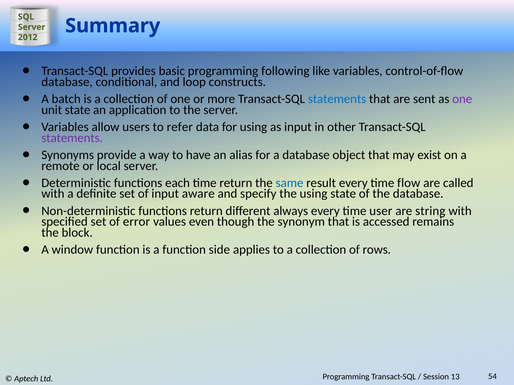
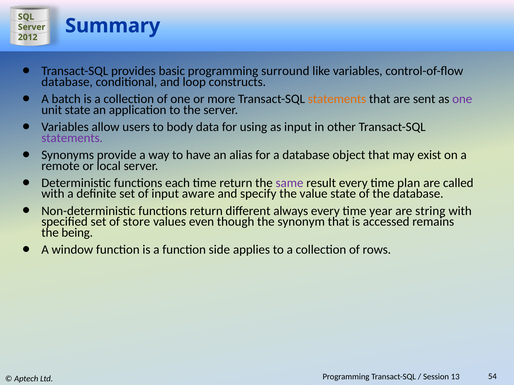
following: following -> surround
statements at (337, 99) colour: blue -> orange
refer: refer -> body
same colour: blue -> purple
flow: flow -> plan
the using: using -> value
user: user -> year
error: error -> store
block: block -> being
